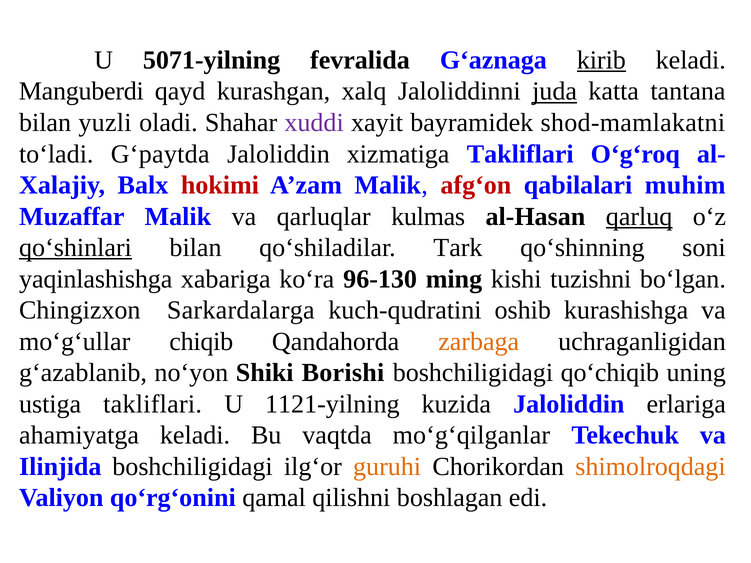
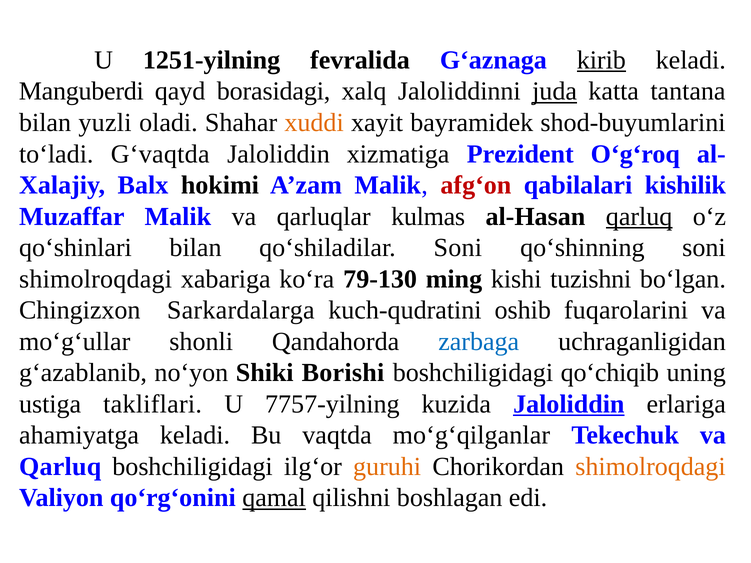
5071-yilning: 5071-yilning -> 1251-yilning
kurashgan: kurashgan -> borasidagi
xuddi colour: purple -> orange
shod-mamlakatni: shod-mamlakatni -> shod-buyumlarini
G‘paytda: G‘paytda -> G‘vaqtda
xizmatiga Takliflari: Takliflari -> Prezident
hokimi colour: red -> black
muhim: muhim -> kishilik
qo‘shinlari underline: present -> none
qo‘shiladilar Tark: Tark -> Soni
yaqinlashishga at (96, 279): yaqinlashishga -> shimolroqdagi
96-130: 96-130 -> 79-130
kurashishga: kurashishga -> fuqarolarini
chiqib: chiqib -> shonli
zarbaga colour: orange -> blue
1121-yilning: 1121-yilning -> 7757-yilning
Jaloliddin at (569, 404) underline: none -> present
Ilinjida at (60, 467): Ilinjida -> Qarluq
qamal underline: none -> present
